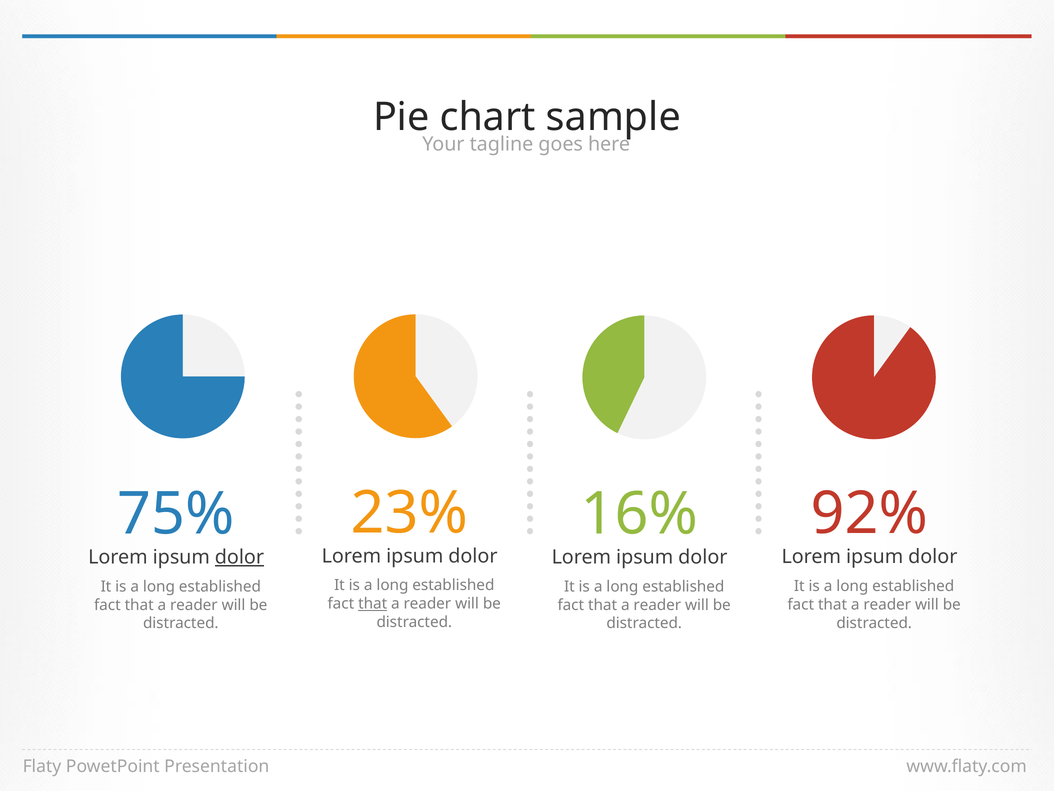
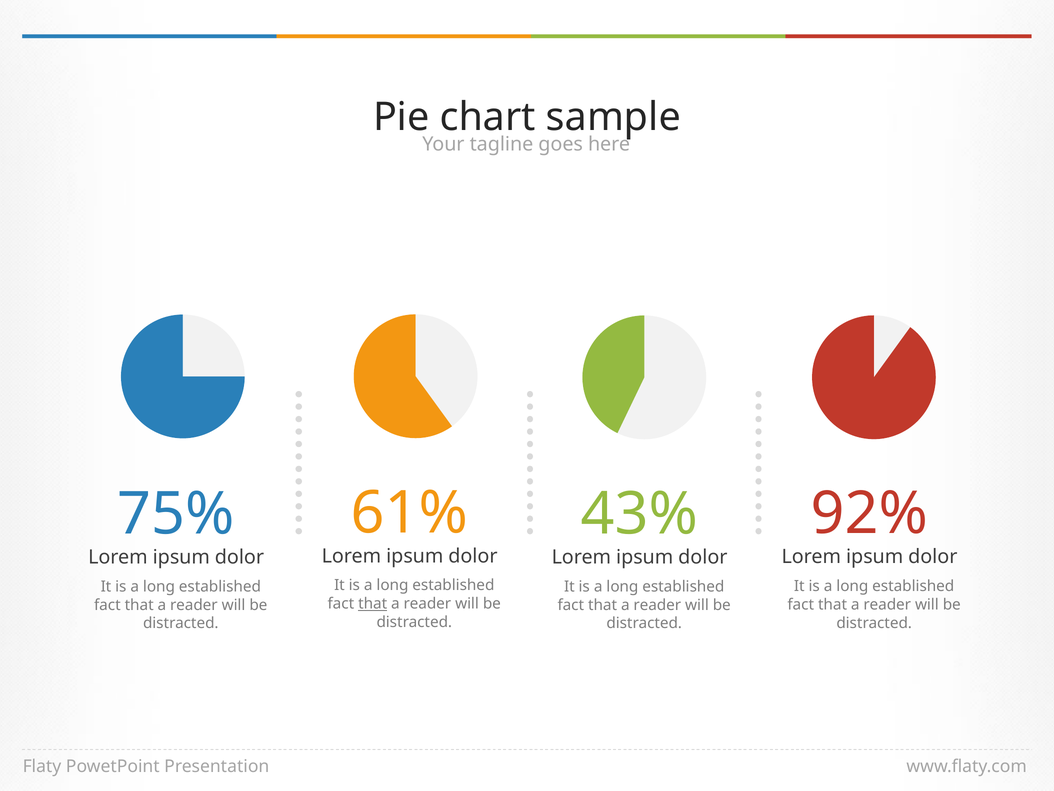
23%: 23% -> 61%
16%: 16% -> 43%
dolor at (239, 557) underline: present -> none
